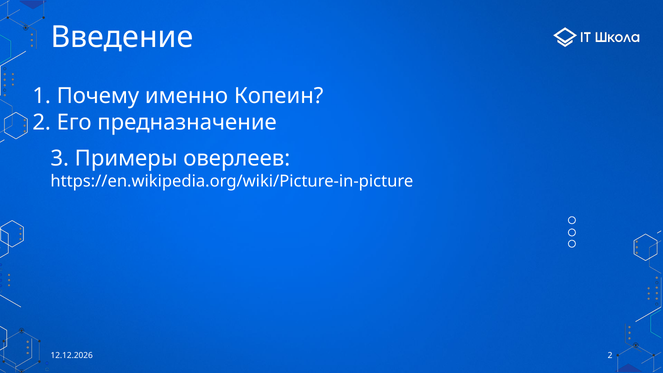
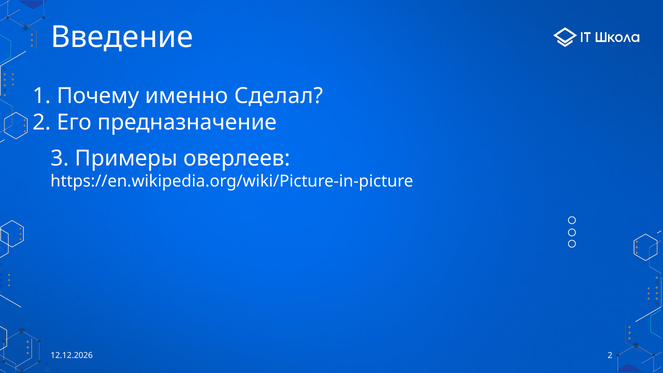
Копеин: Копеин -> Сделал
